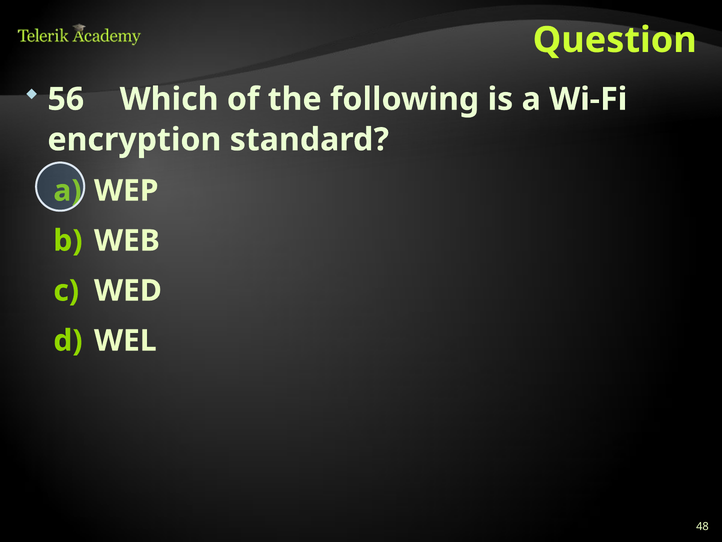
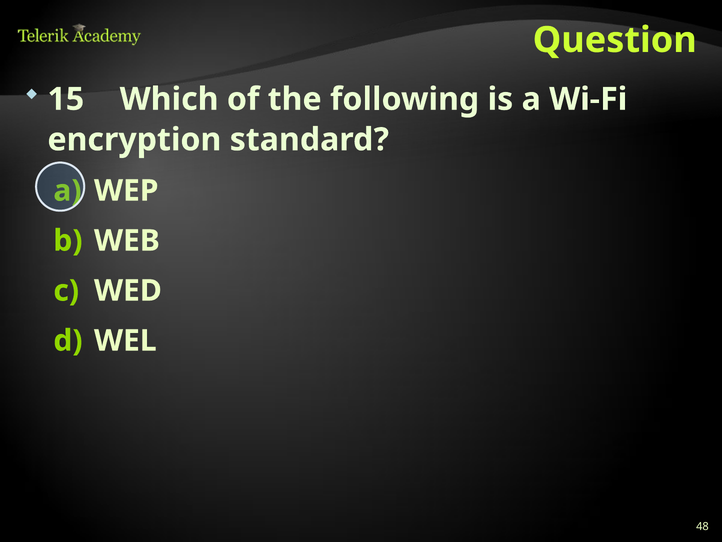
56: 56 -> 15
